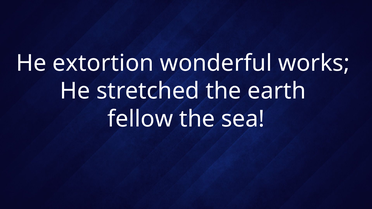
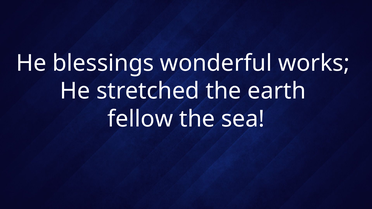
extortion: extortion -> blessings
